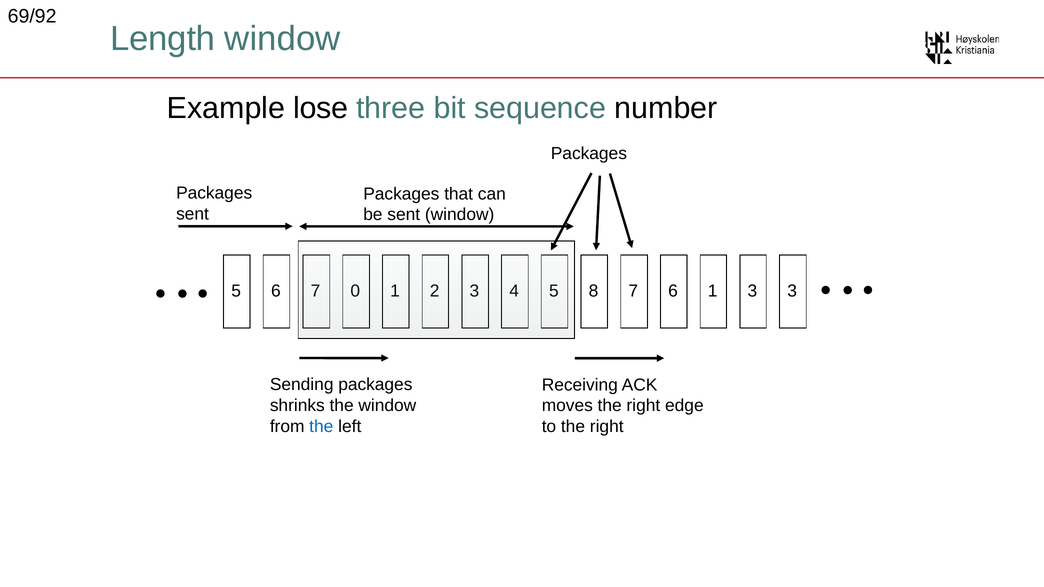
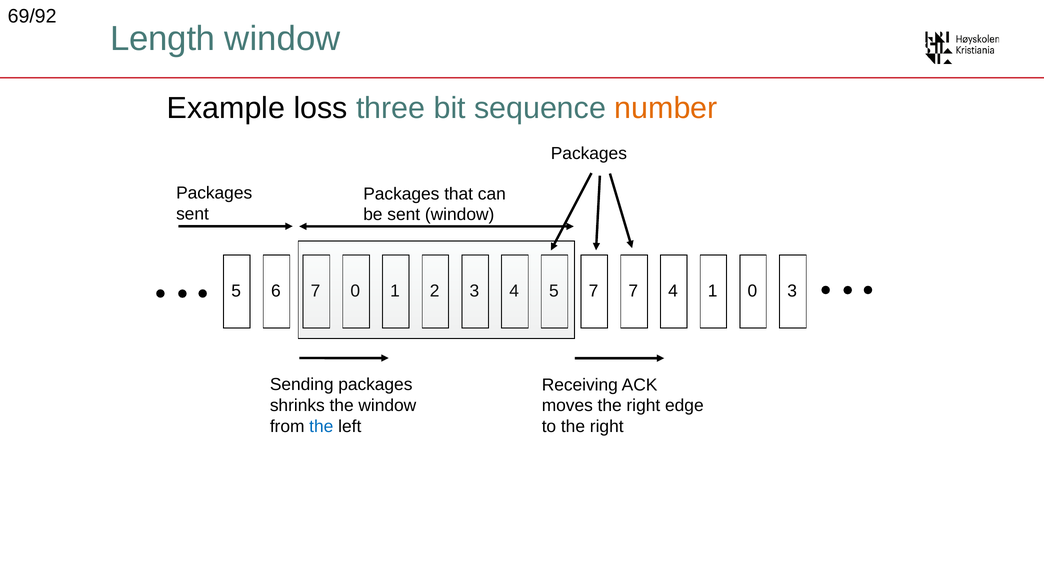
lose: lose -> loss
number colour: black -> orange
8 at (594, 291): 8 -> 7
7 6: 6 -> 4
1 3: 3 -> 0
